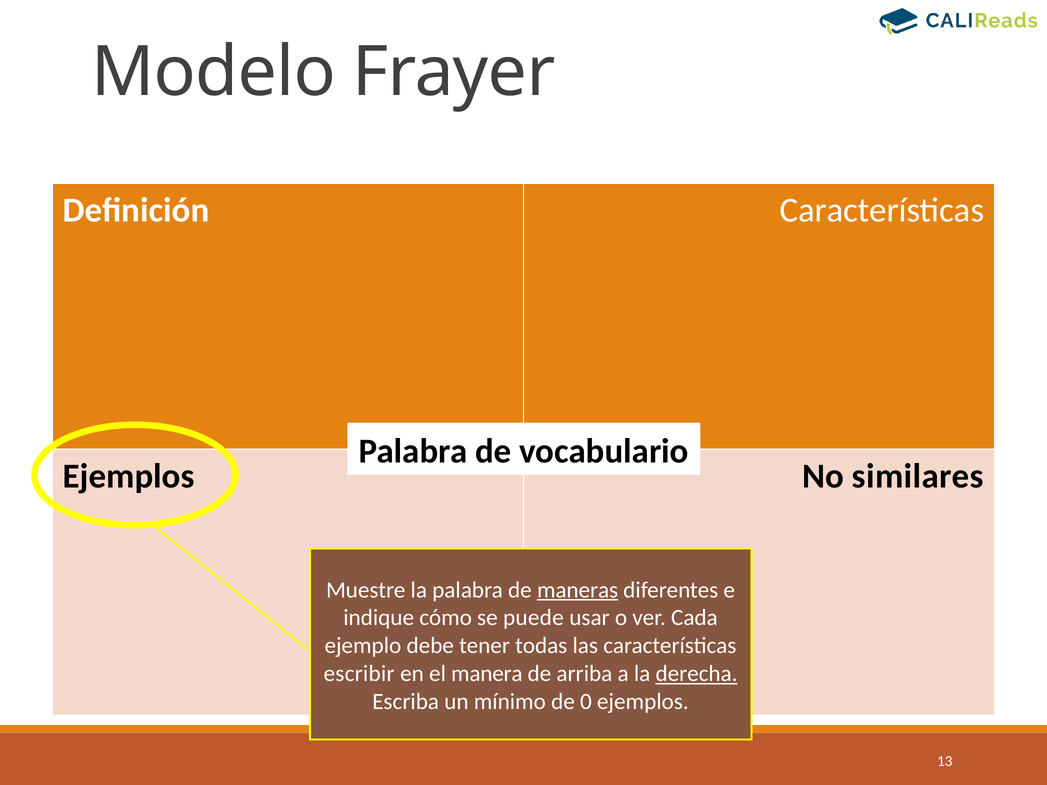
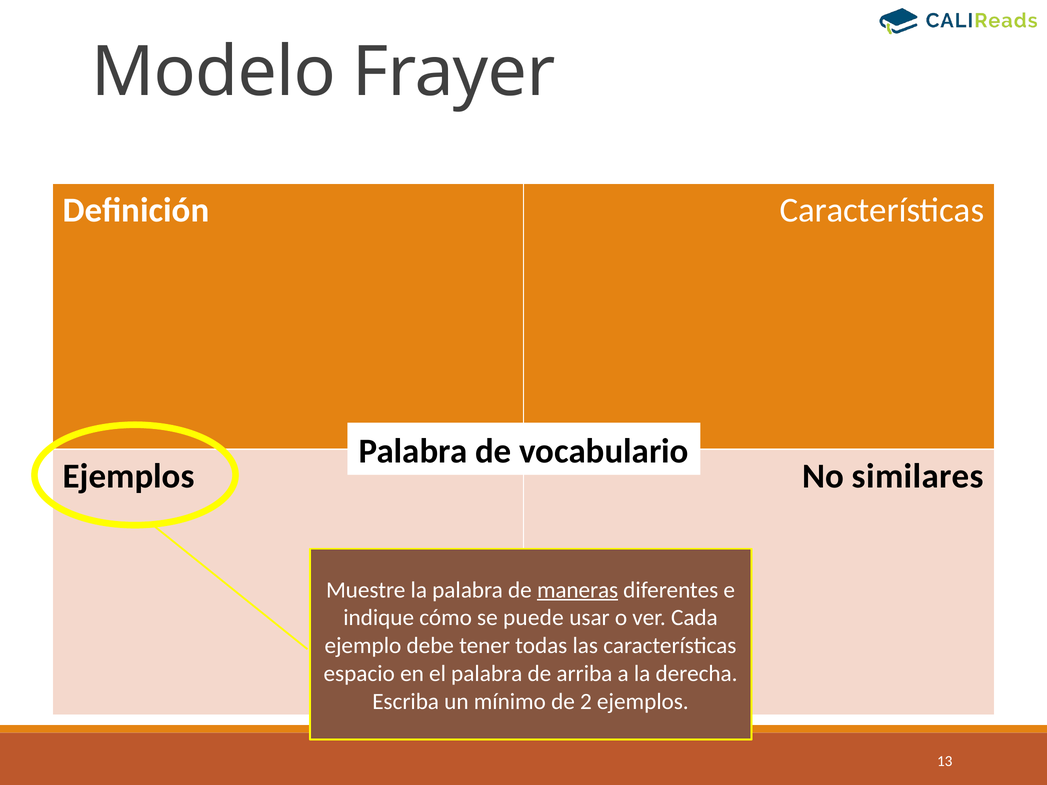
escribir: escribir -> espacio
el manera: manera -> palabra
derecha underline: present -> none
0: 0 -> 2
